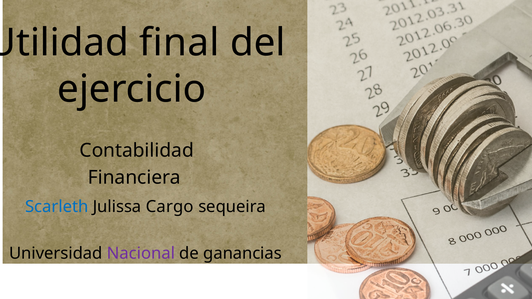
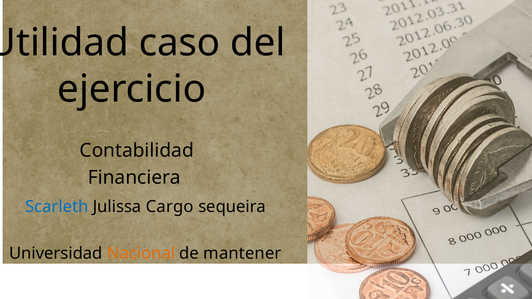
final: final -> caso
Nacional colour: purple -> orange
ganancias: ganancias -> mantener
